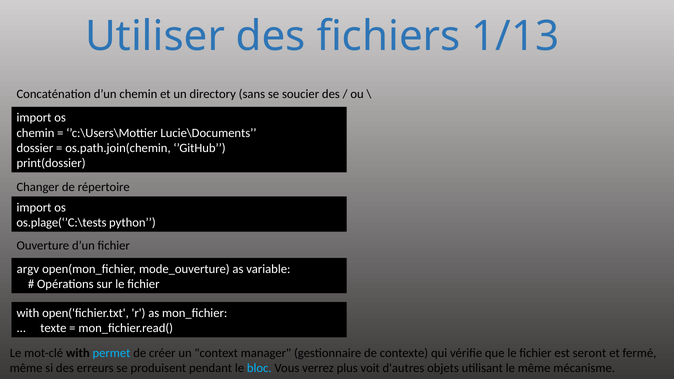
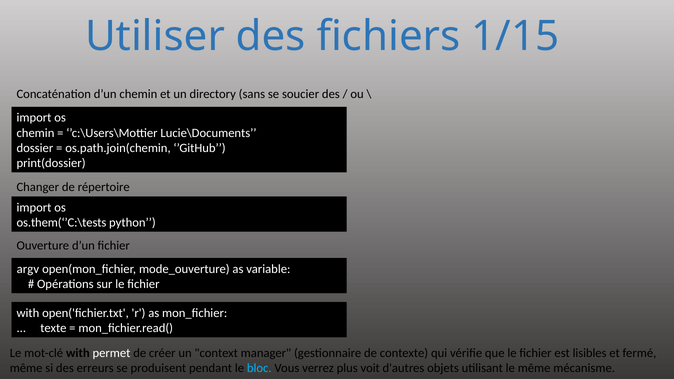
1/13: 1/13 -> 1/15
os.plage(‘’C:\tests: os.plage(‘’C:\tests -> os.them(‘’C:\tests
permet colour: light blue -> white
seront: seront -> lisibles
